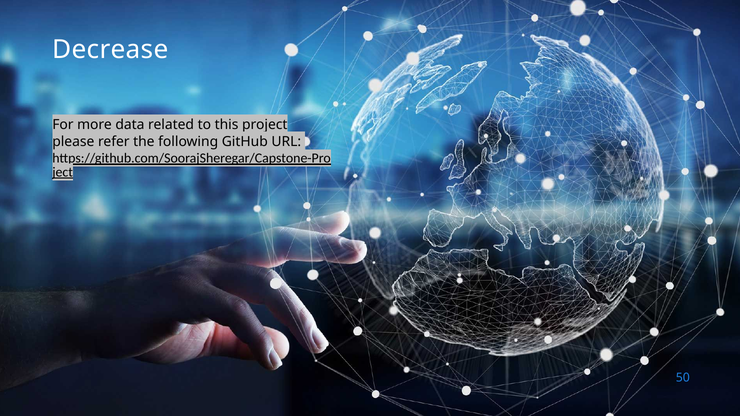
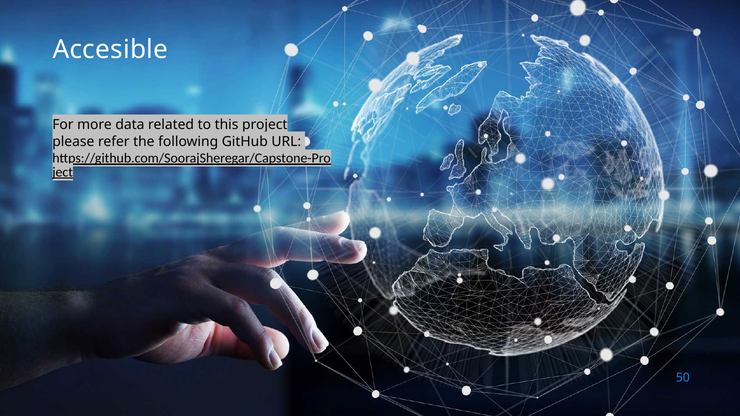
Decrease: Decrease -> Accesible
